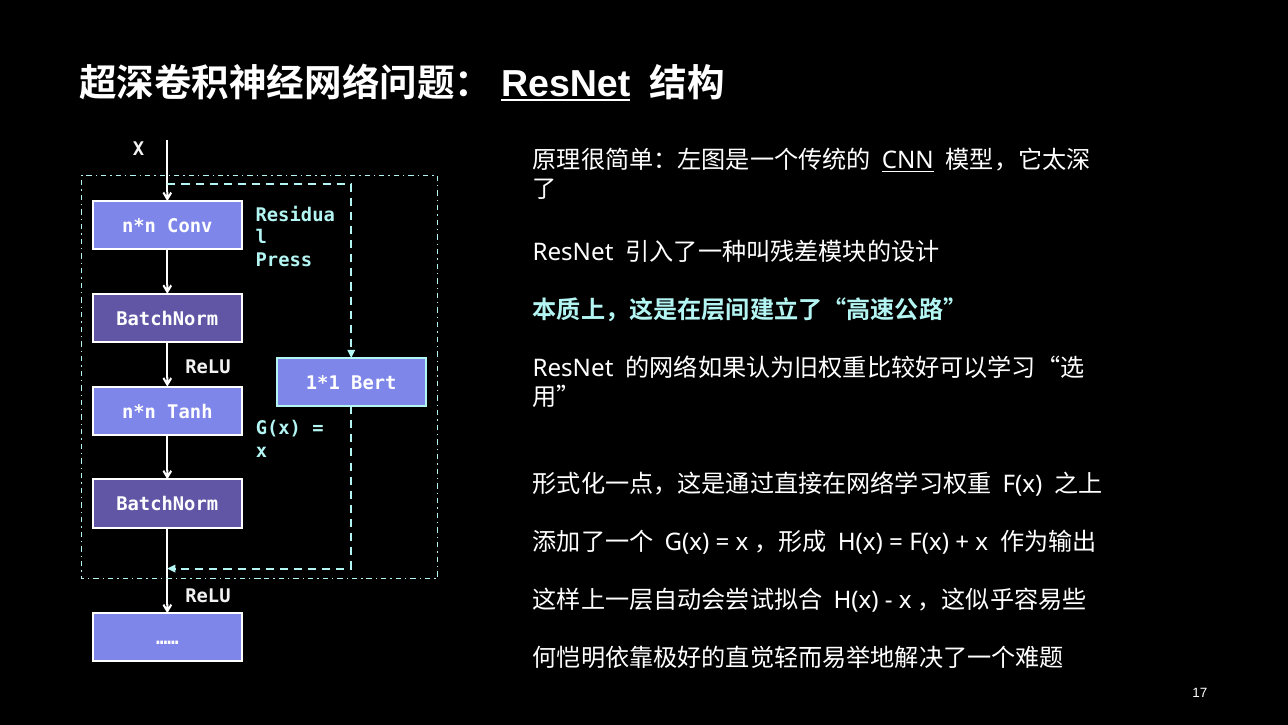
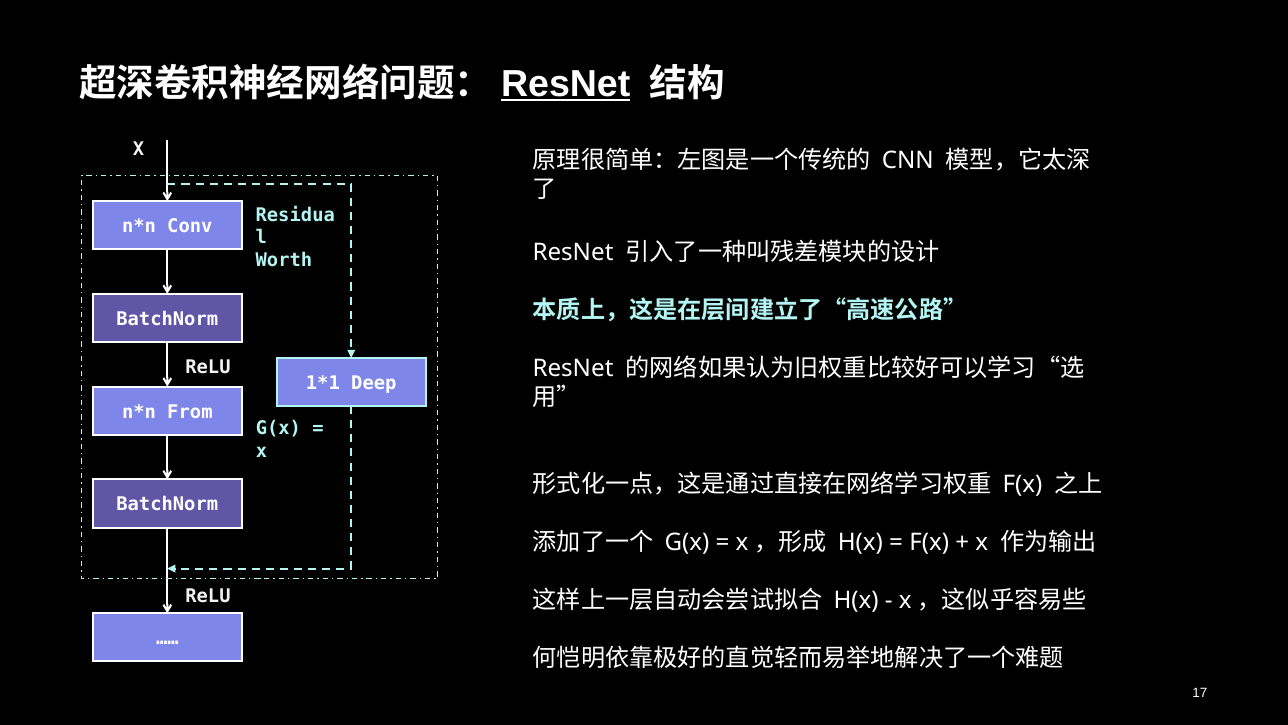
CNN underline: present -> none
Press: Press -> Worth
Bert: Bert -> Deep
Tanh: Tanh -> From
